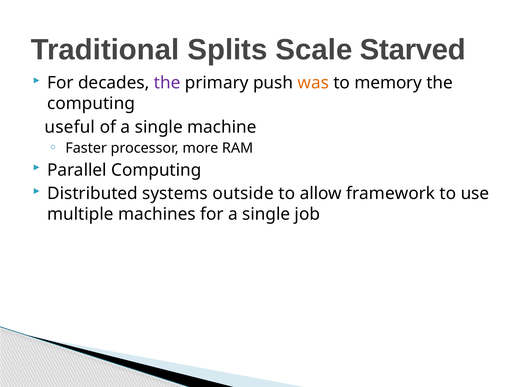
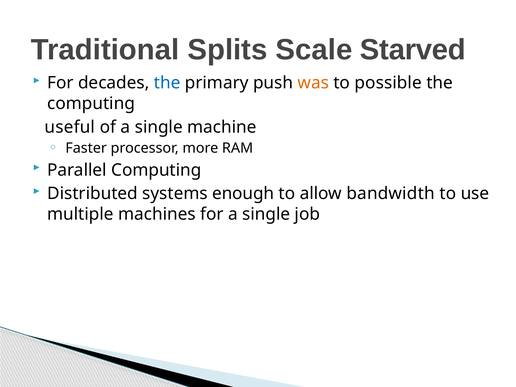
the at (167, 83) colour: purple -> blue
memory: memory -> possible
outside: outside -> enough
framework: framework -> bandwidth
